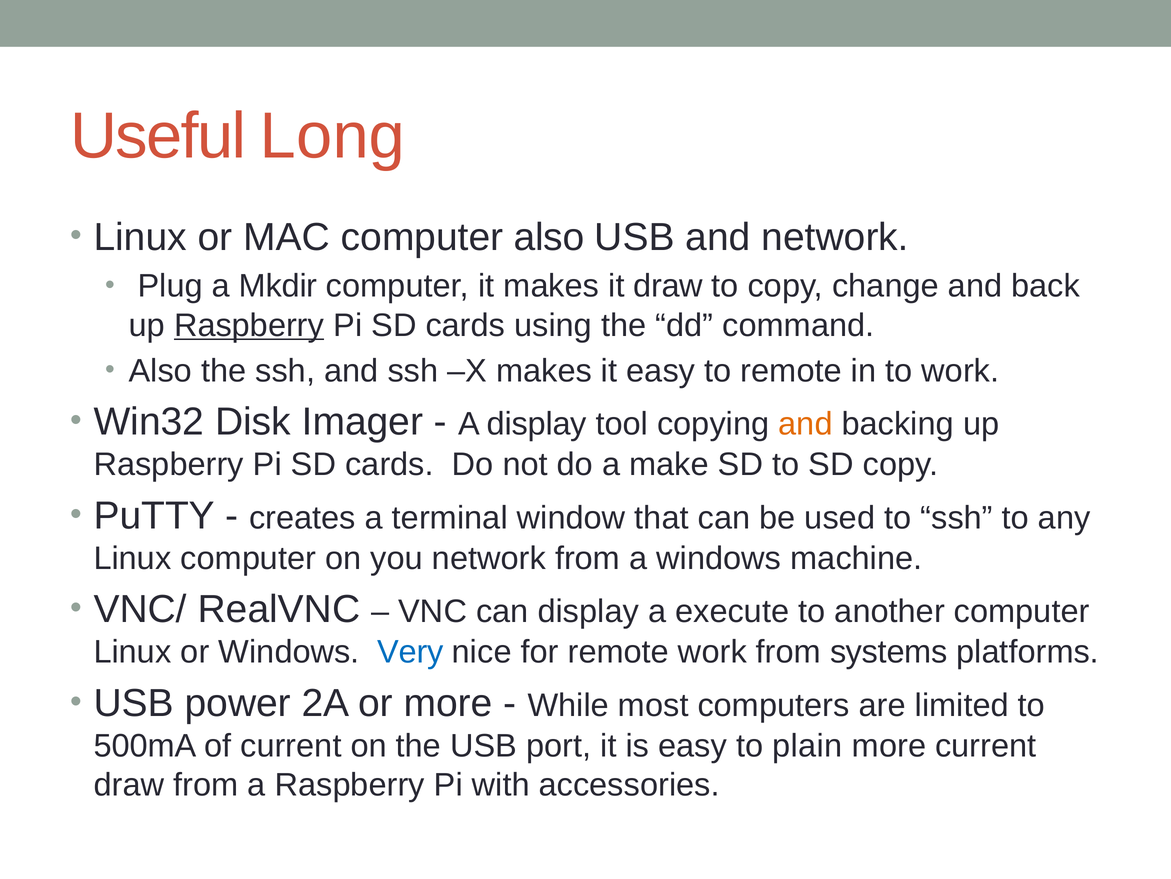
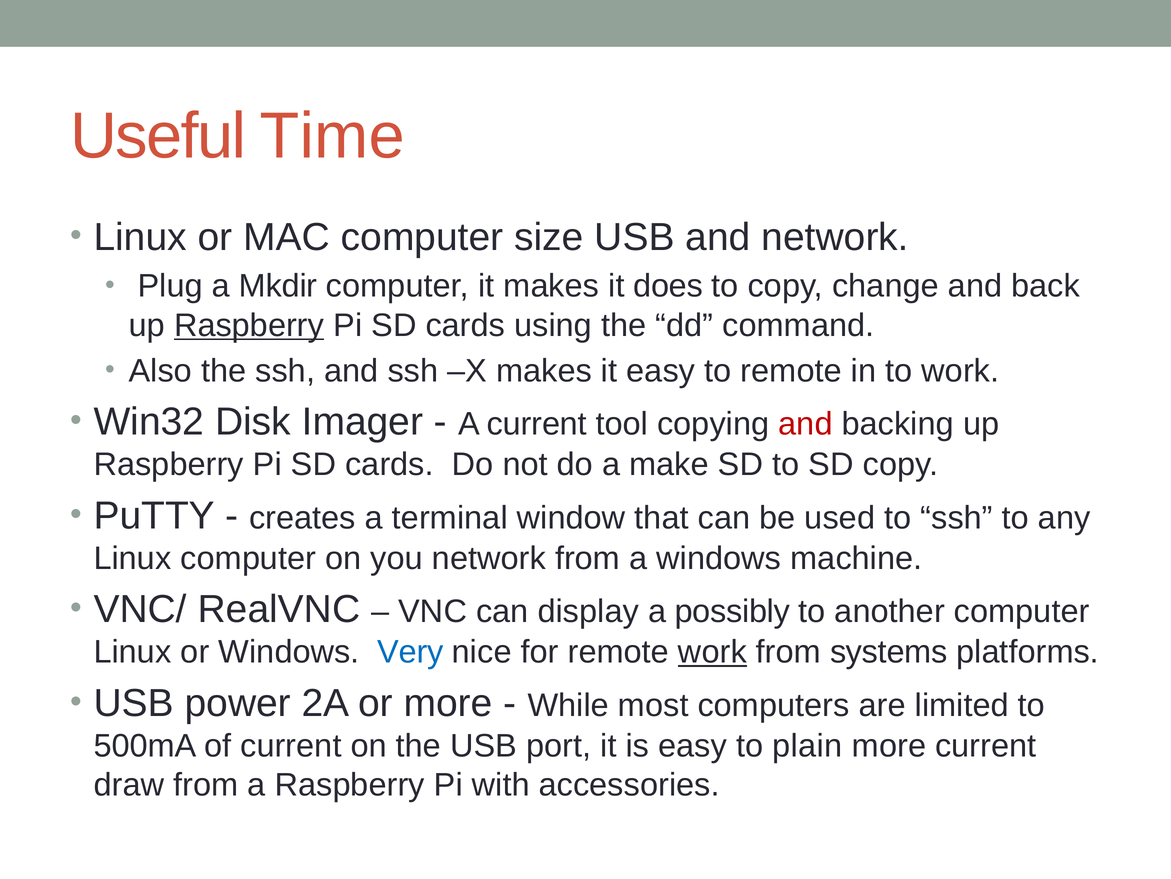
Long: Long -> Time
computer also: also -> size
it draw: draw -> does
A display: display -> current
and at (806, 424) colour: orange -> red
execute: execute -> possibly
work at (712, 652) underline: none -> present
